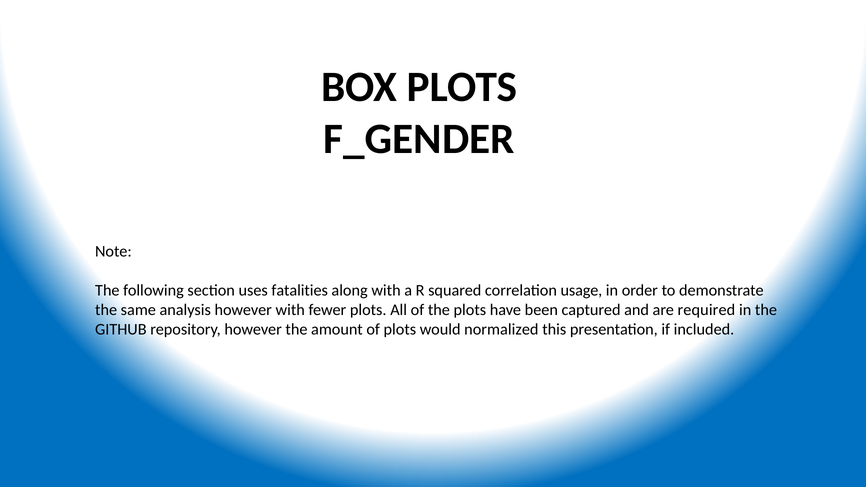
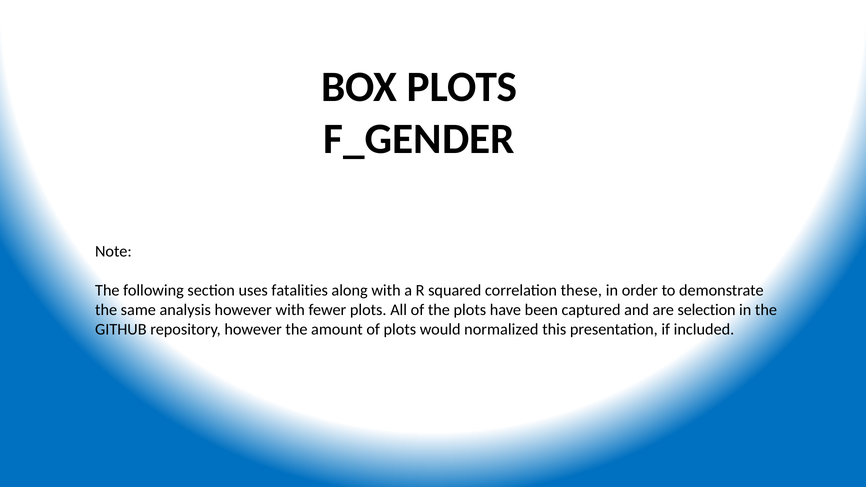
usage: usage -> these
required: required -> selection
